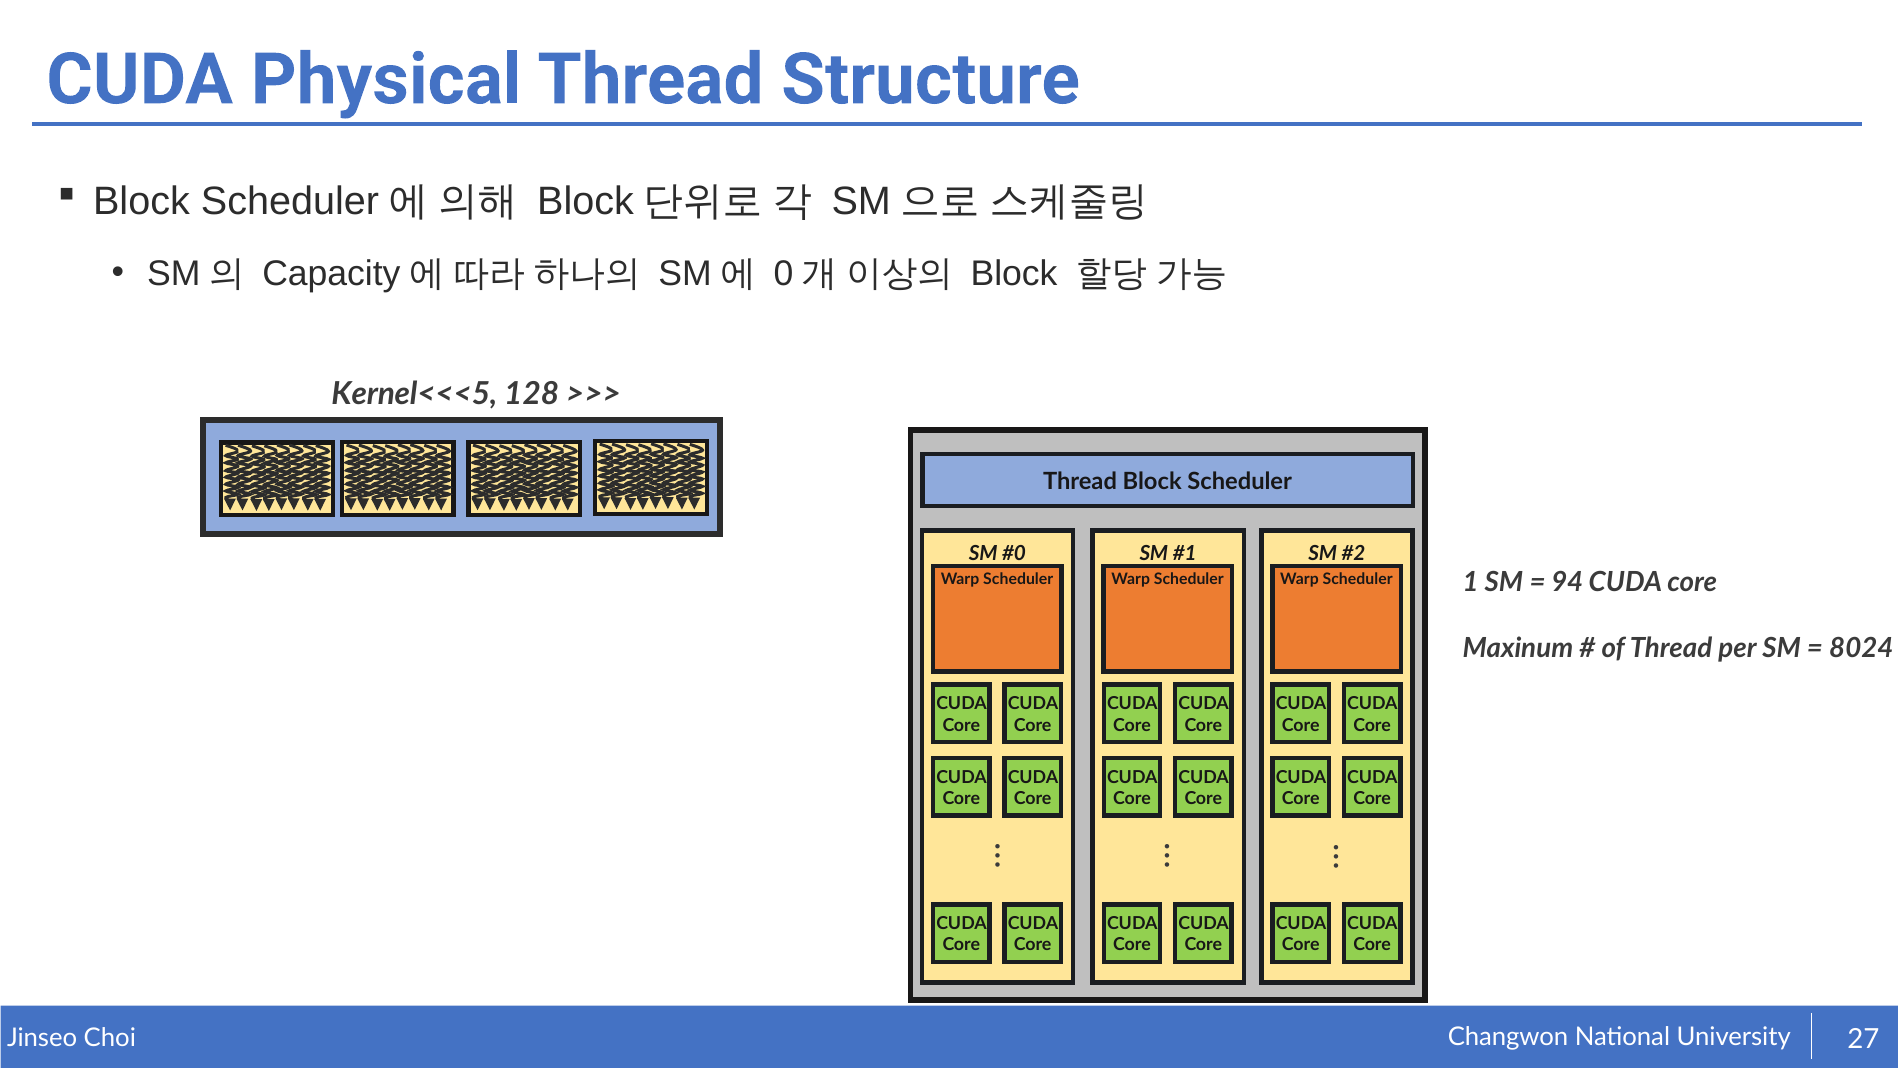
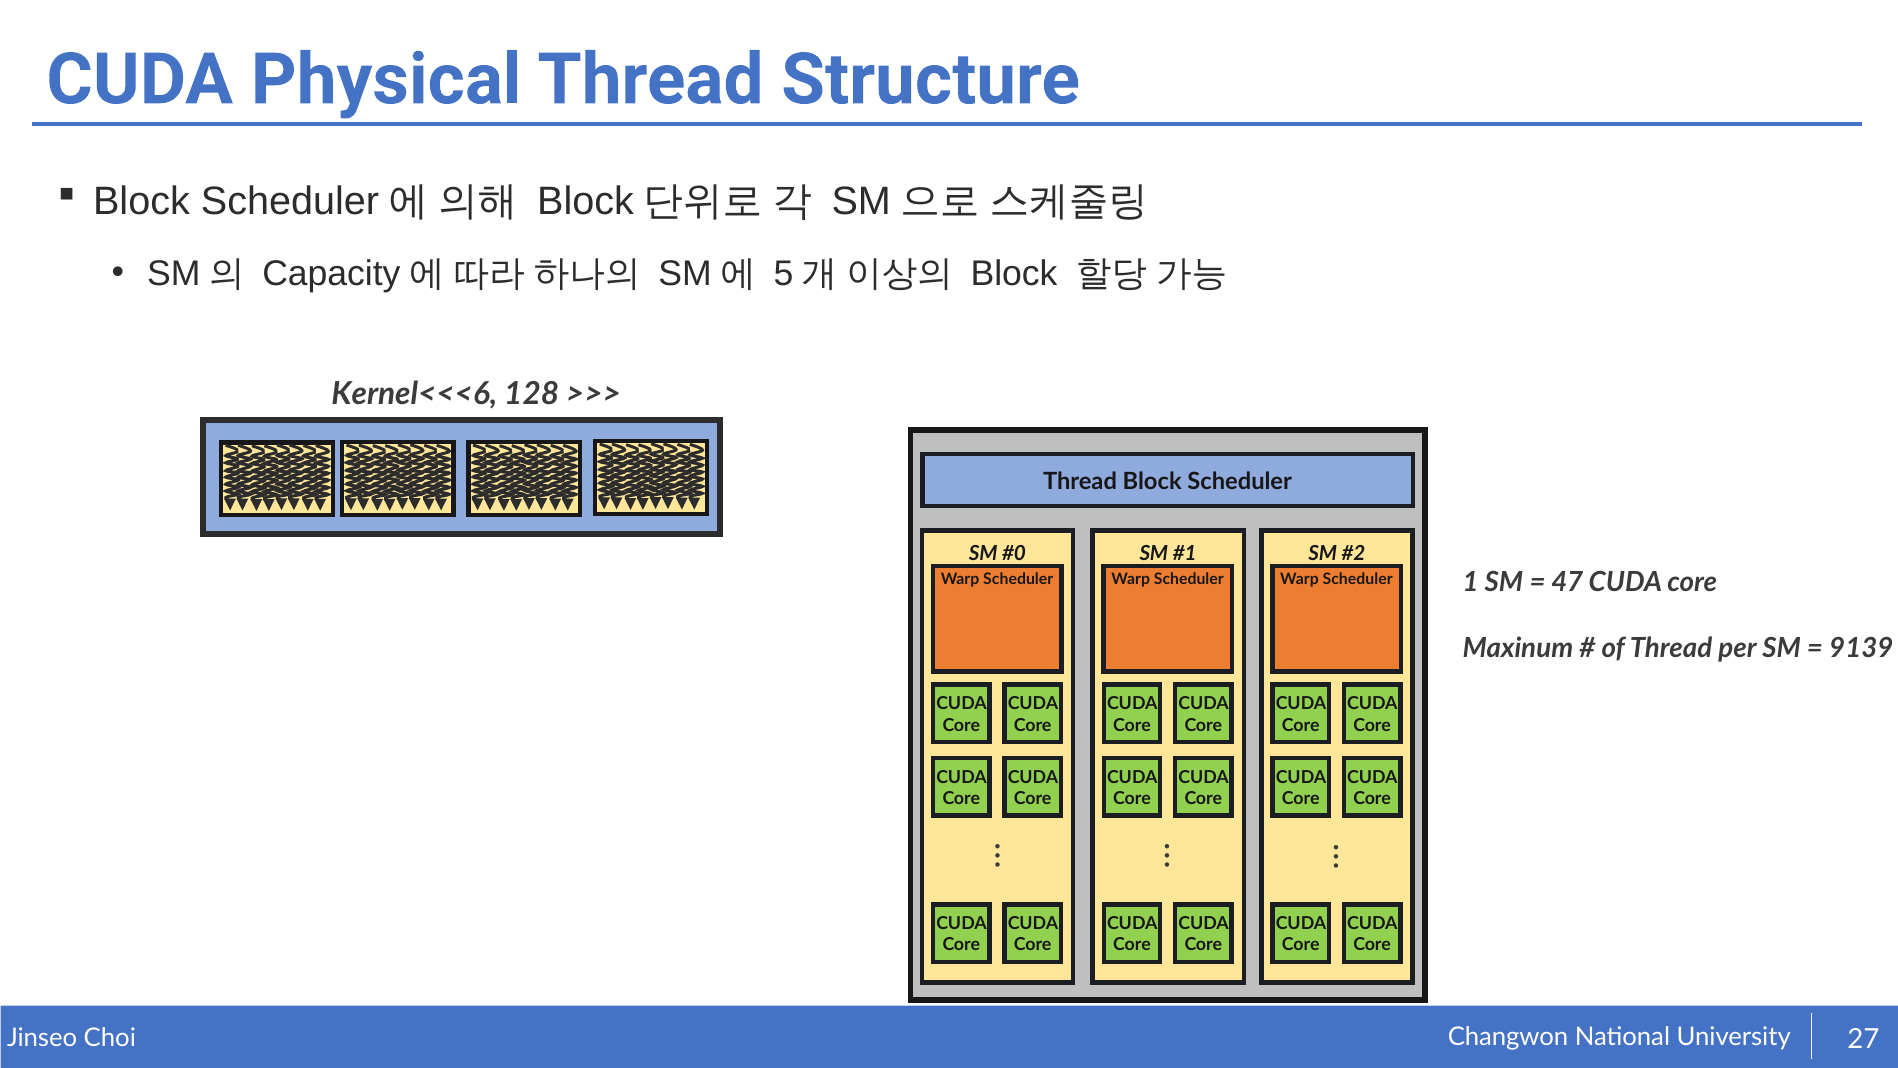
0: 0 -> 5
Kernel<<<5: Kernel<<<5 -> Kernel<<<6
94: 94 -> 47
8024: 8024 -> 9139
